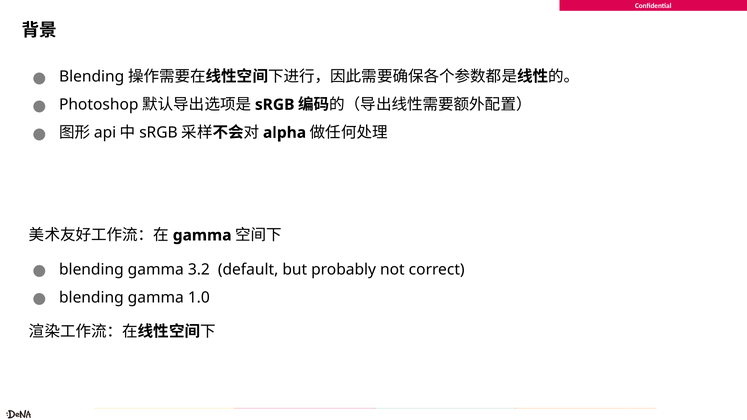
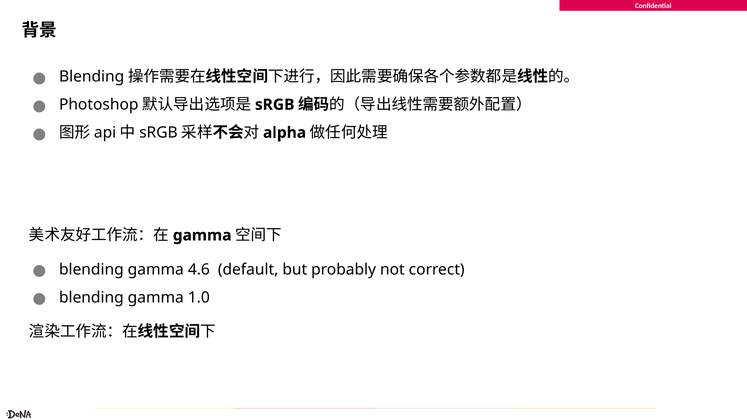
3.2: 3.2 -> 4.6
